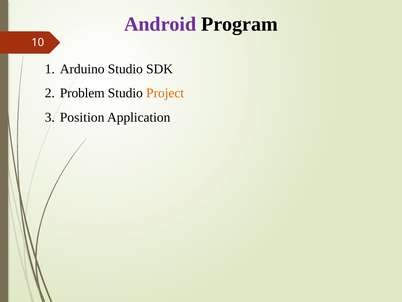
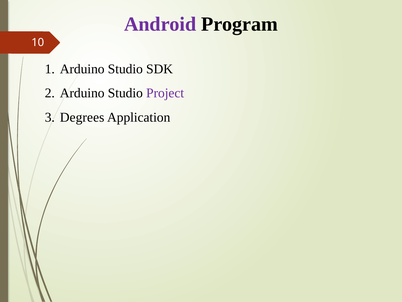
Problem at (82, 93): Problem -> Arduino
Project colour: orange -> purple
Position: Position -> Degrees
